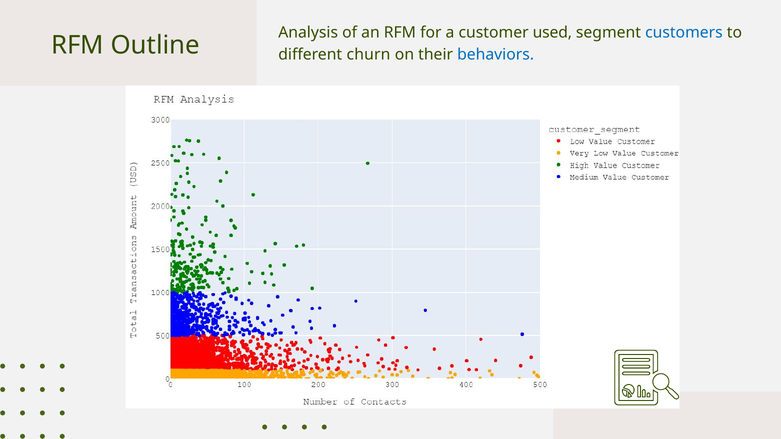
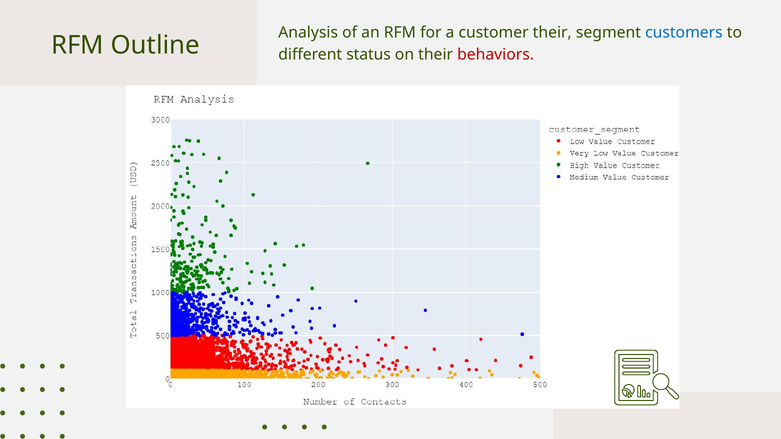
customer used: used -> their
churn: churn -> status
behaviors colour: blue -> red
